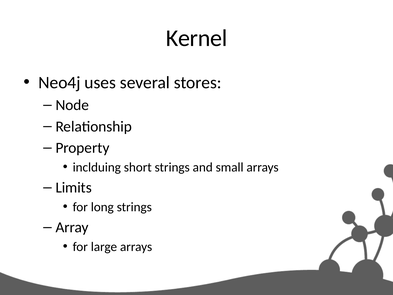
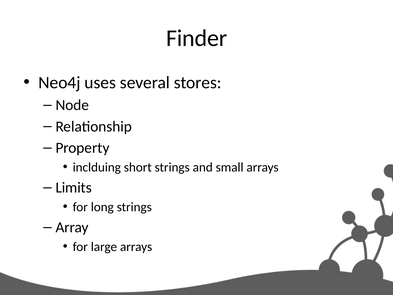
Kernel: Kernel -> Finder
